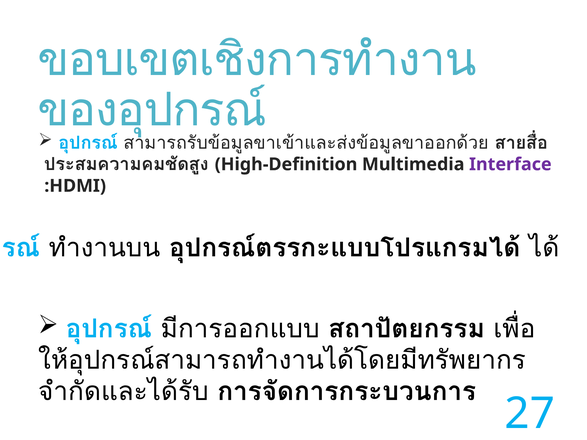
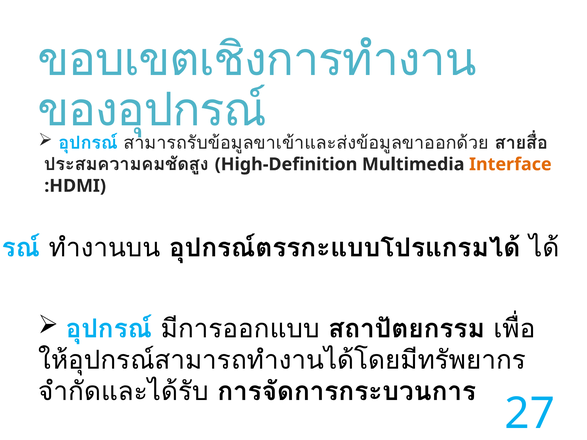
Interface colour: purple -> orange
